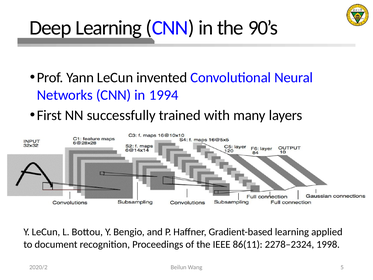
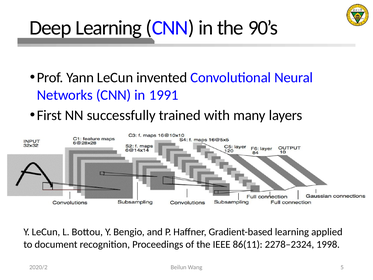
1994: 1994 -> 1991
